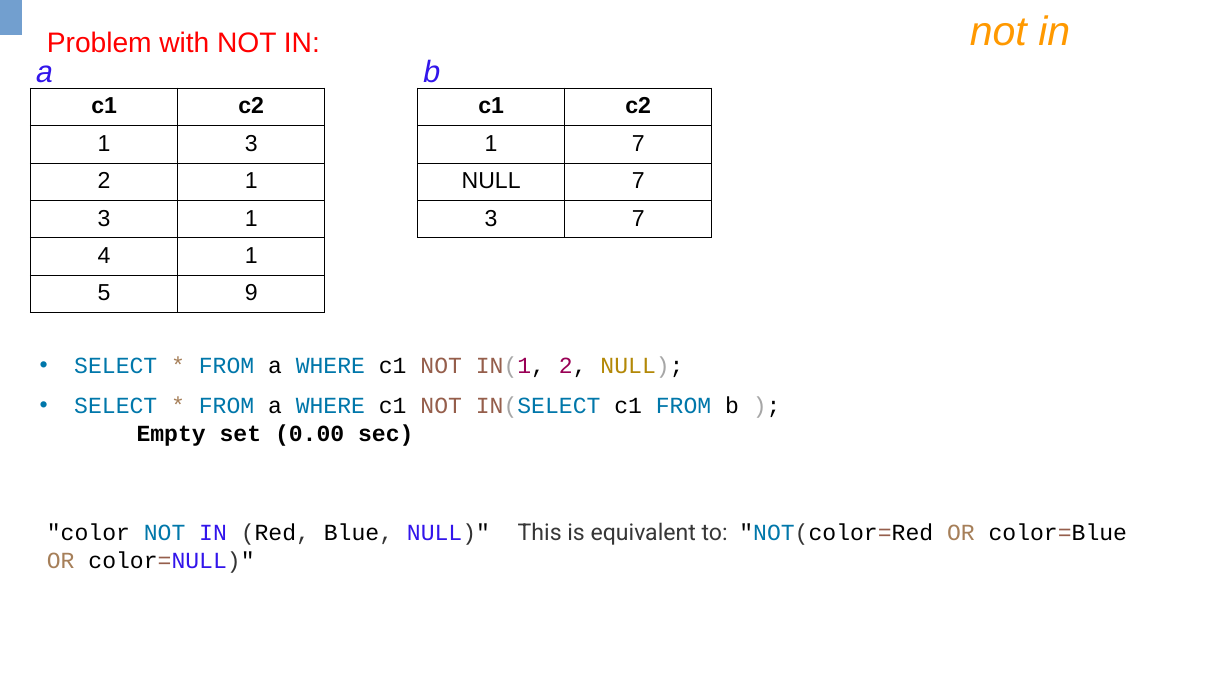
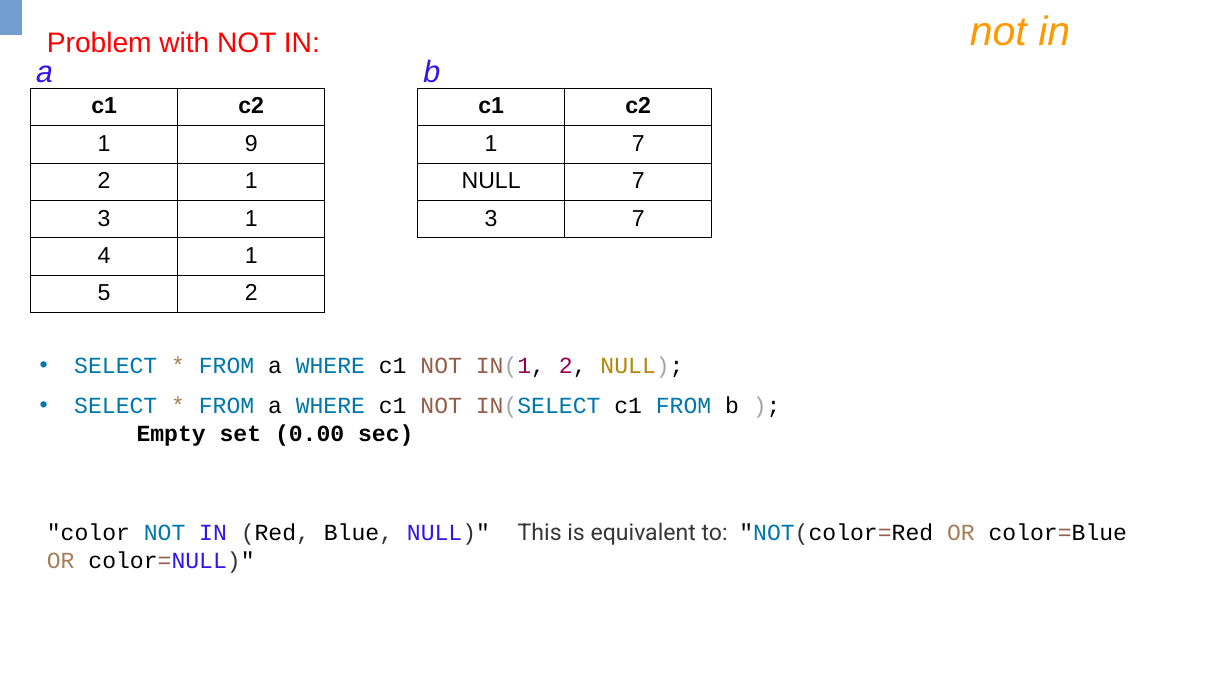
3 at (251, 144): 3 -> 9
5 9: 9 -> 2
